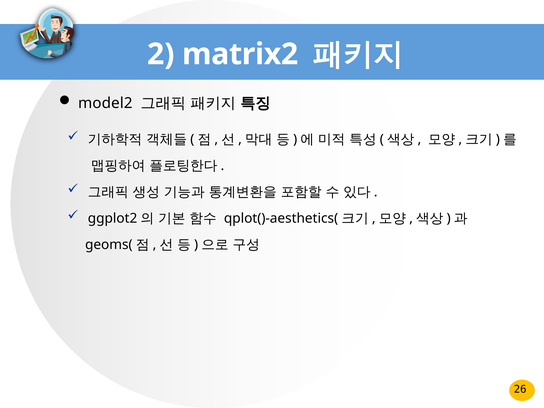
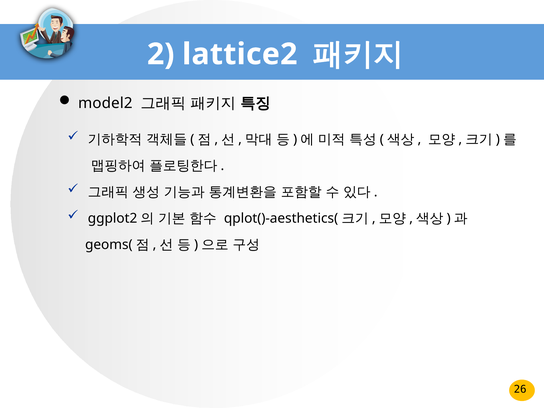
matrix2: matrix2 -> lattice2
